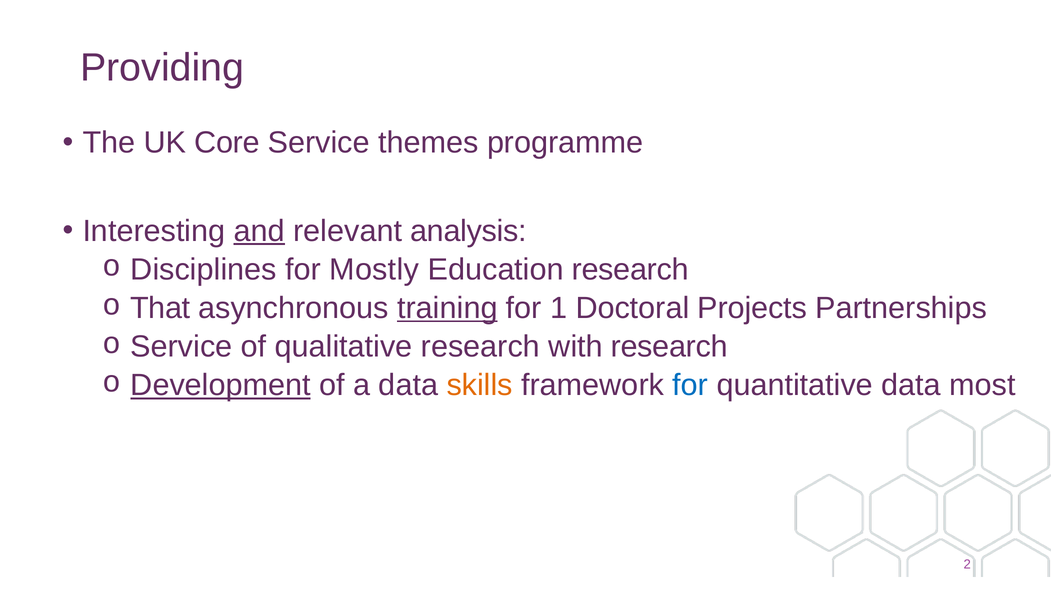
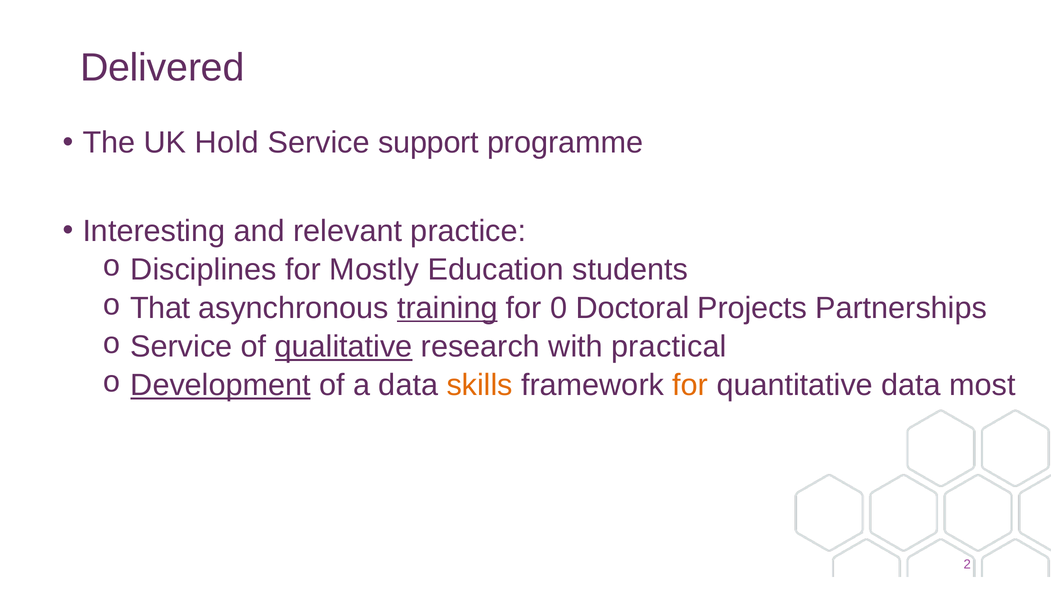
Providing: Providing -> Delivered
Core: Core -> Hold
themes: themes -> support
and underline: present -> none
analysis: analysis -> practice
Education research: research -> students
1: 1 -> 0
qualitative underline: none -> present
with research: research -> practical
for at (690, 385) colour: blue -> orange
